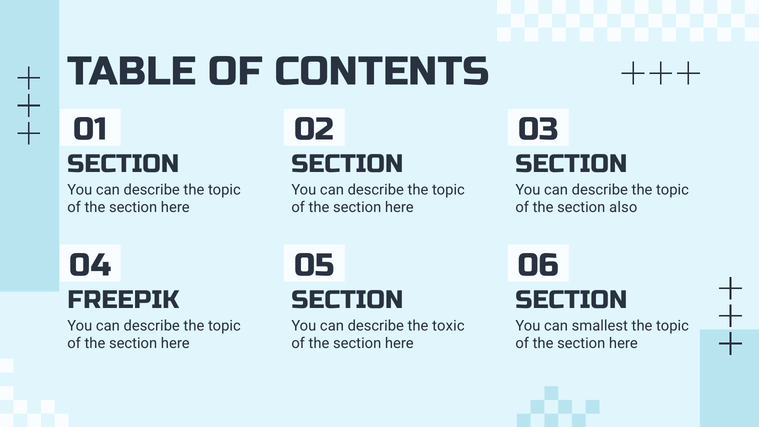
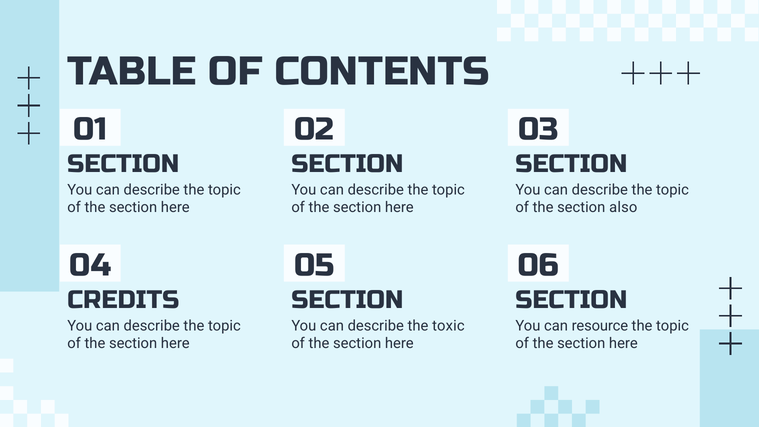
FREEPIK: FREEPIK -> CREDITS
smallest: smallest -> resource
